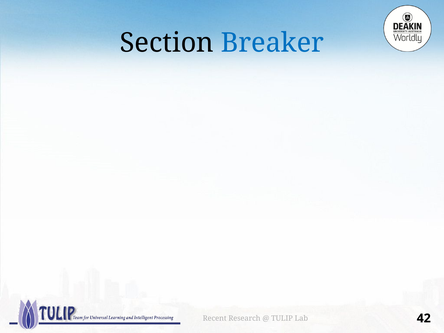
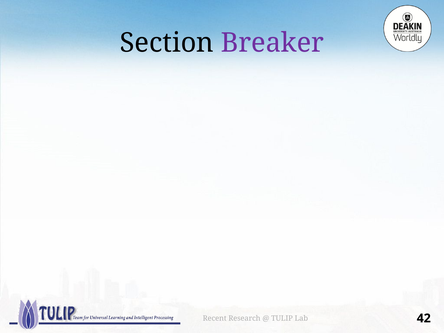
Breaker colour: blue -> purple
